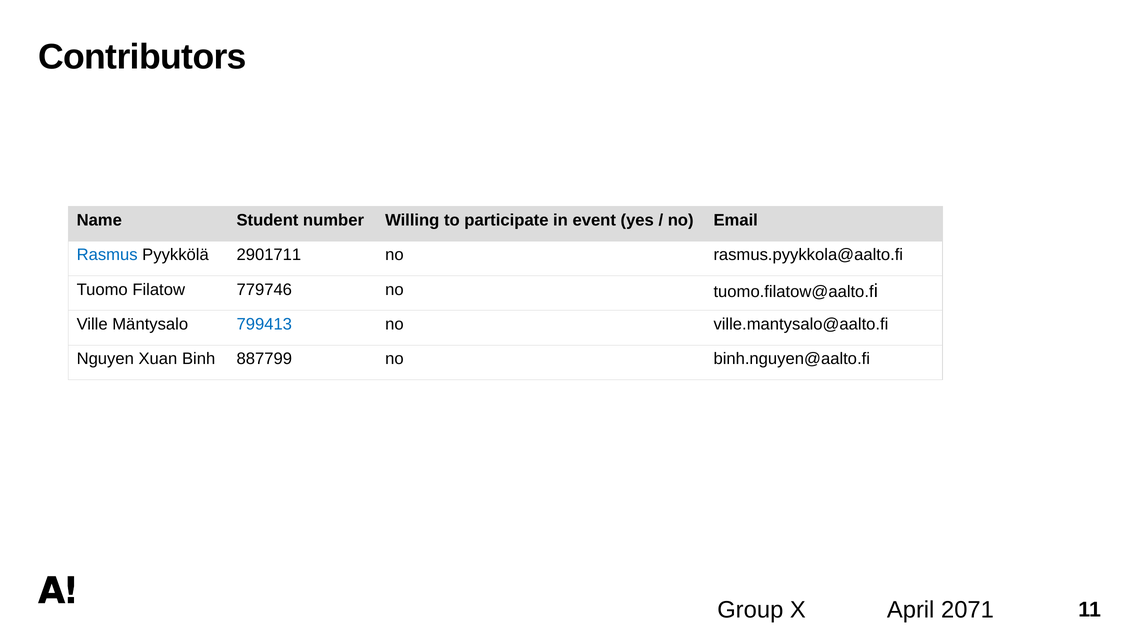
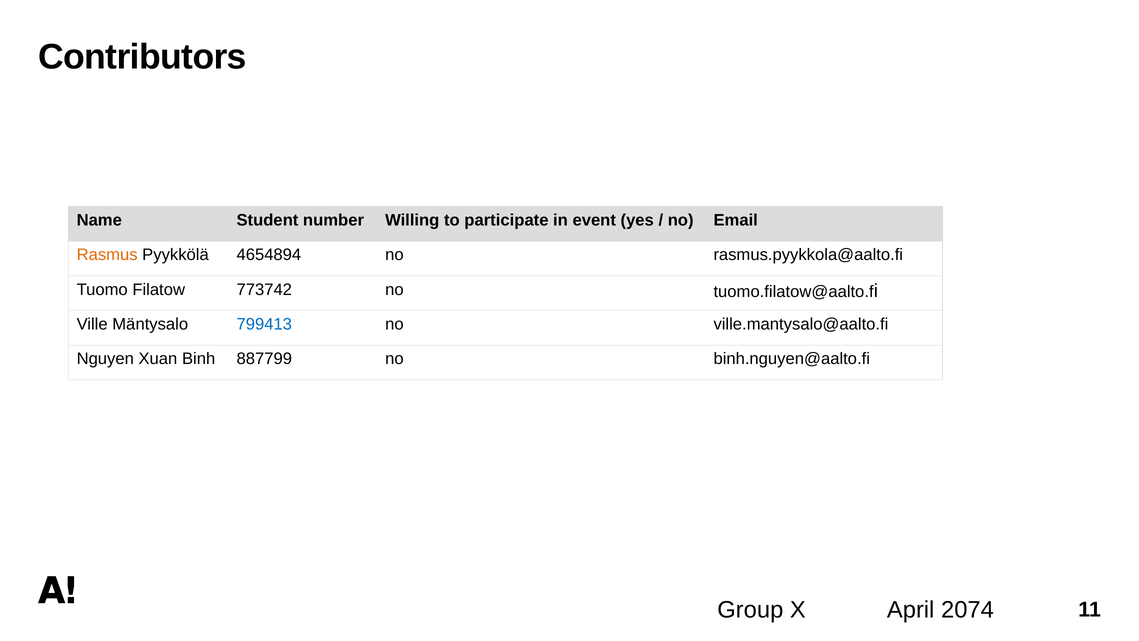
Rasmus colour: blue -> orange
2901711: 2901711 -> 4654894
779746: 779746 -> 773742
2071: 2071 -> 2074
